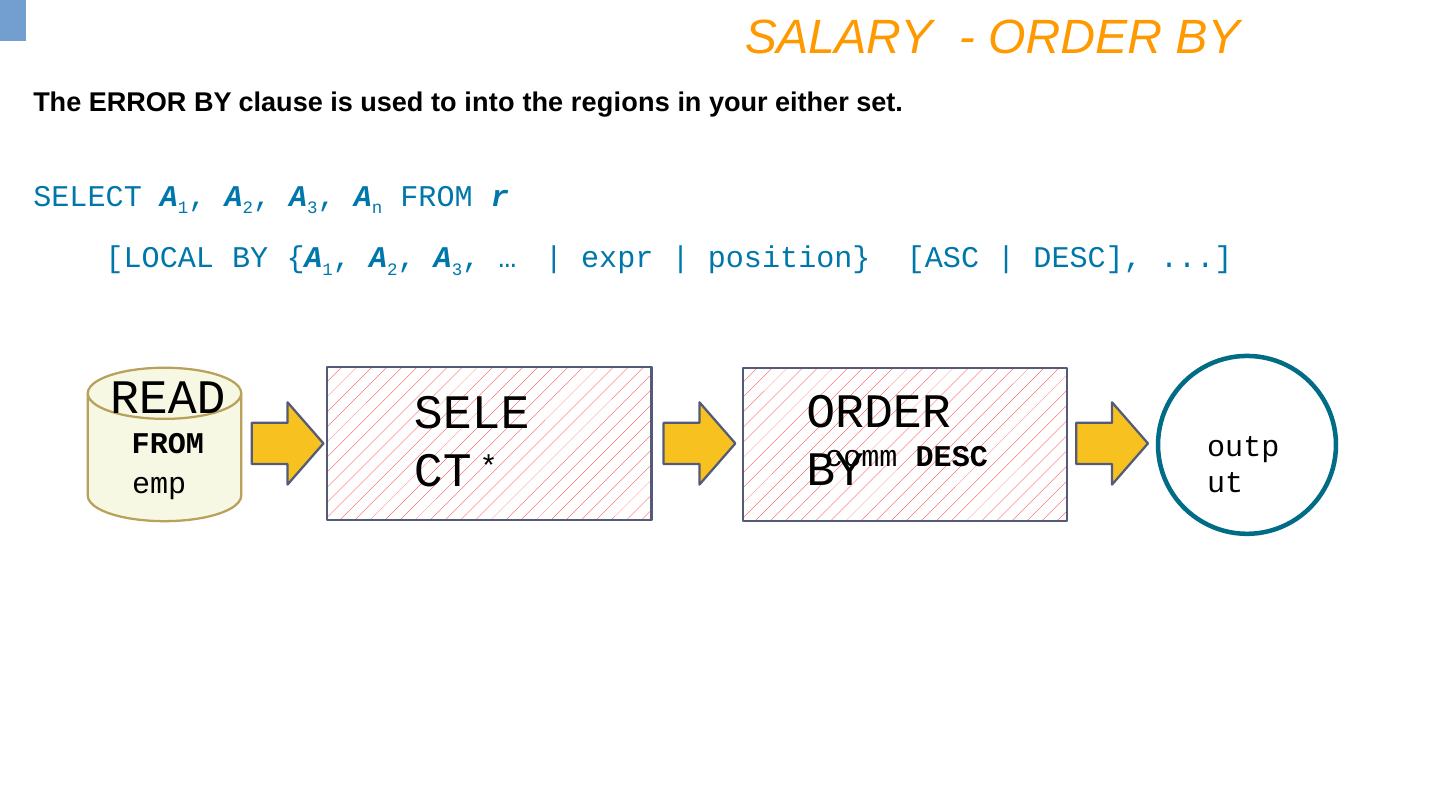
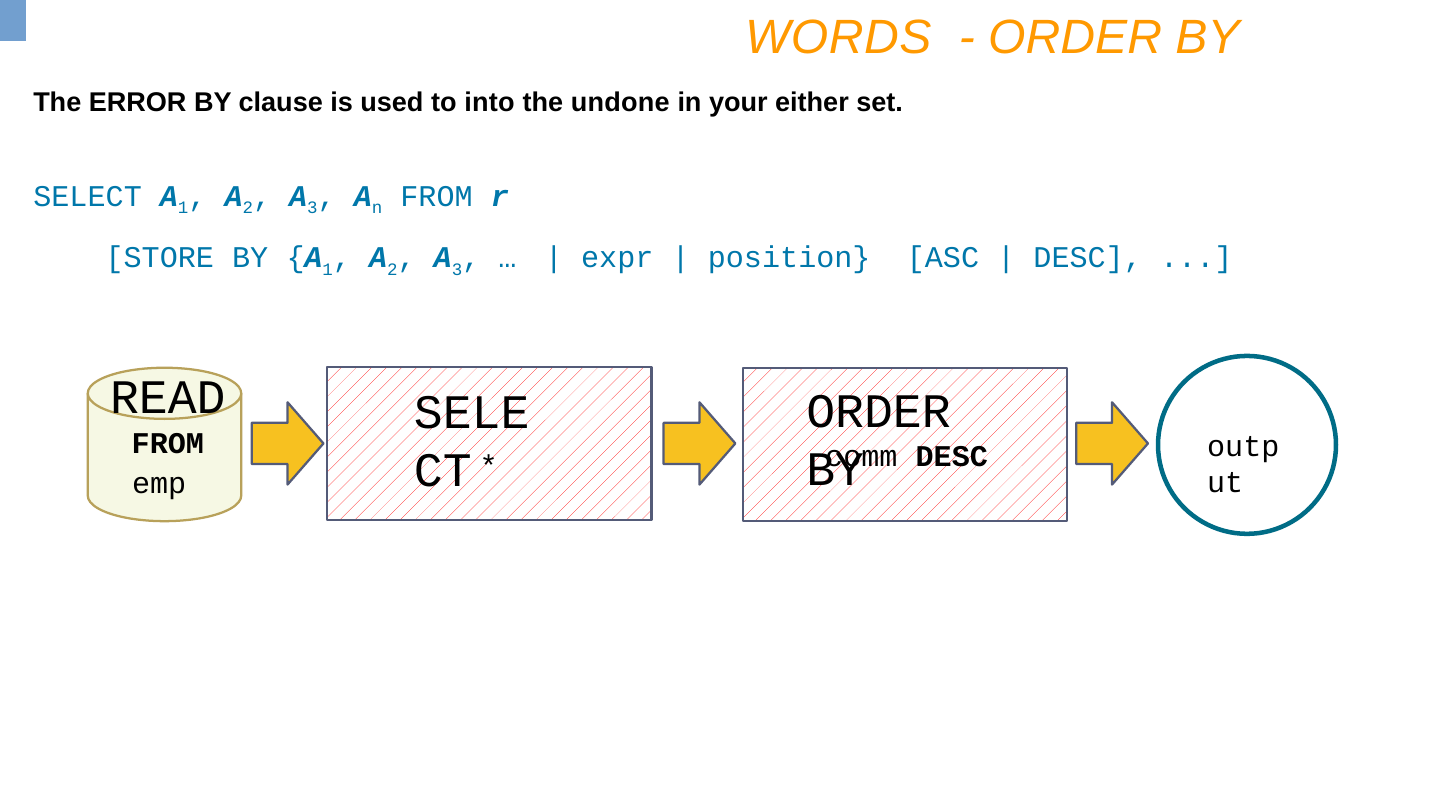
SALARY: SALARY -> WORDS
regions: regions -> undone
LOCAL: LOCAL -> STORE
